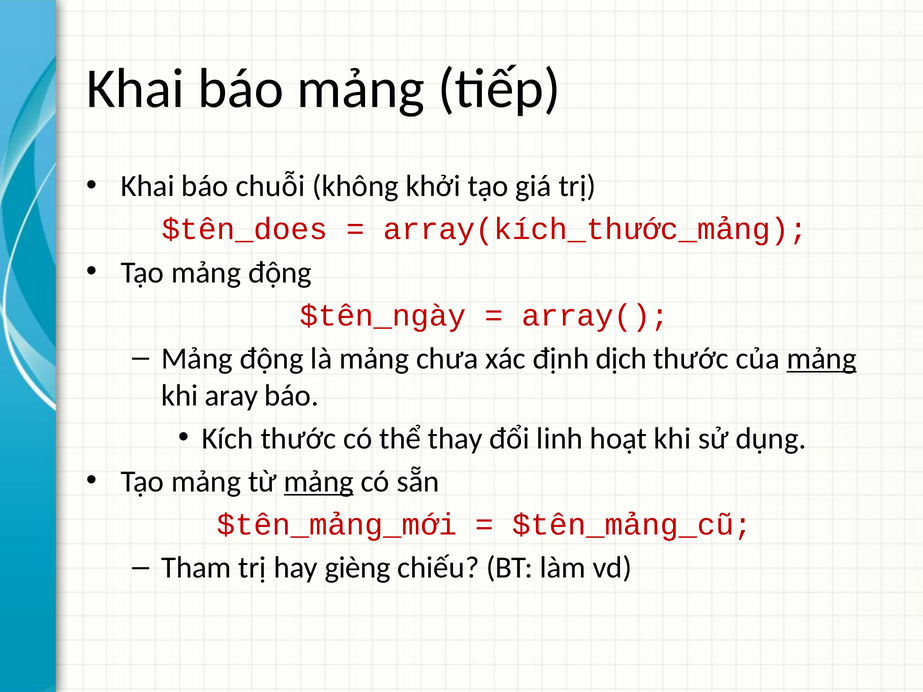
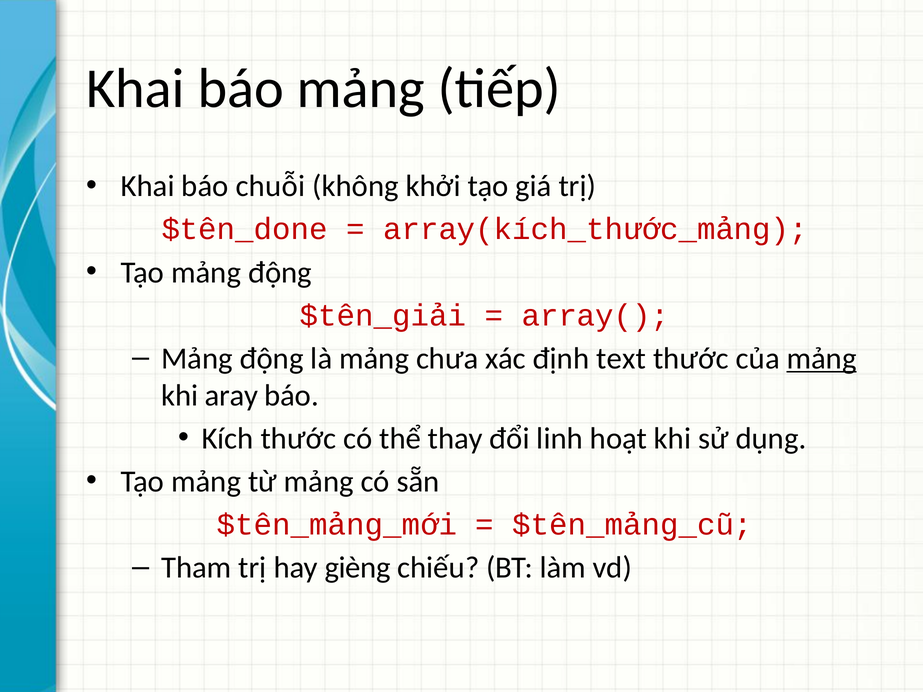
$tên_does: $tên_does -> $tên_done
$tên_ngày: $tên_ngày -> $tên_giải
dịch: dịch -> text
mảng at (319, 482) underline: present -> none
